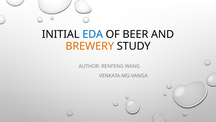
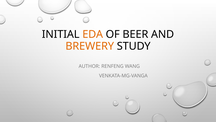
EDA colour: blue -> orange
